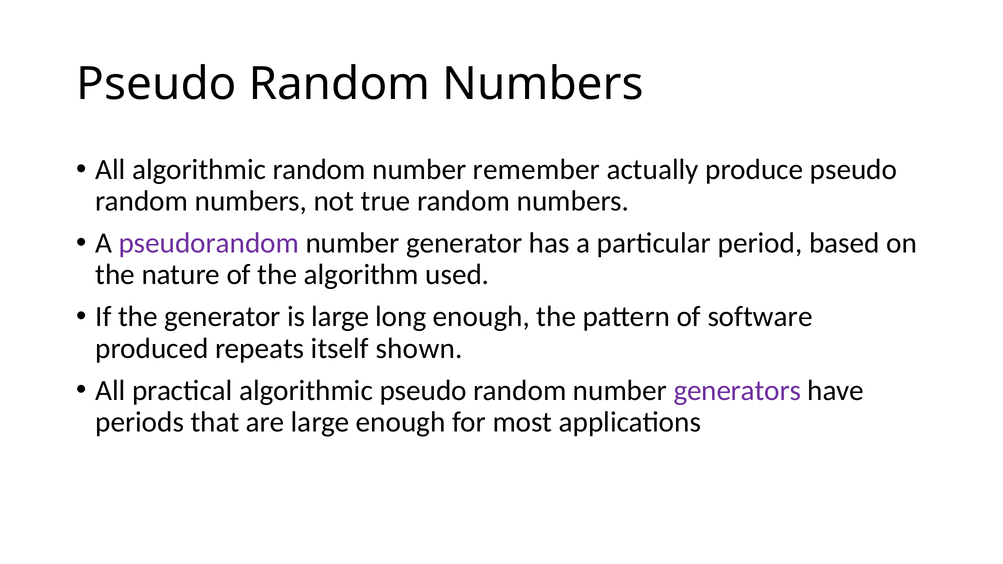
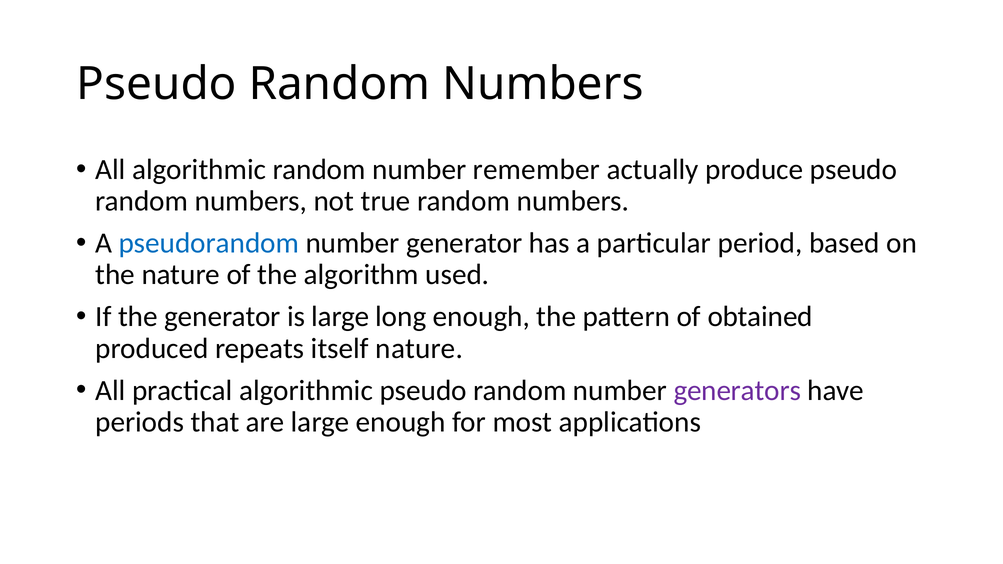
pseudorandom colour: purple -> blue
software: software -> obtained
itself shown: shown -> nature
